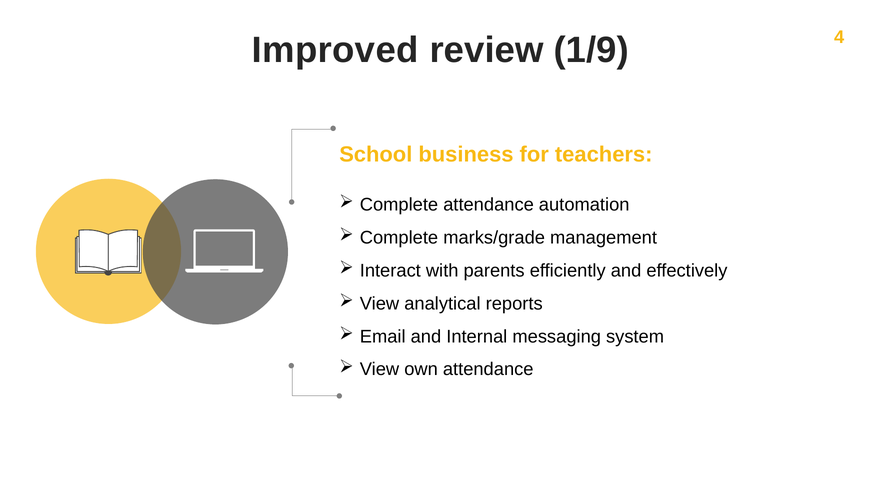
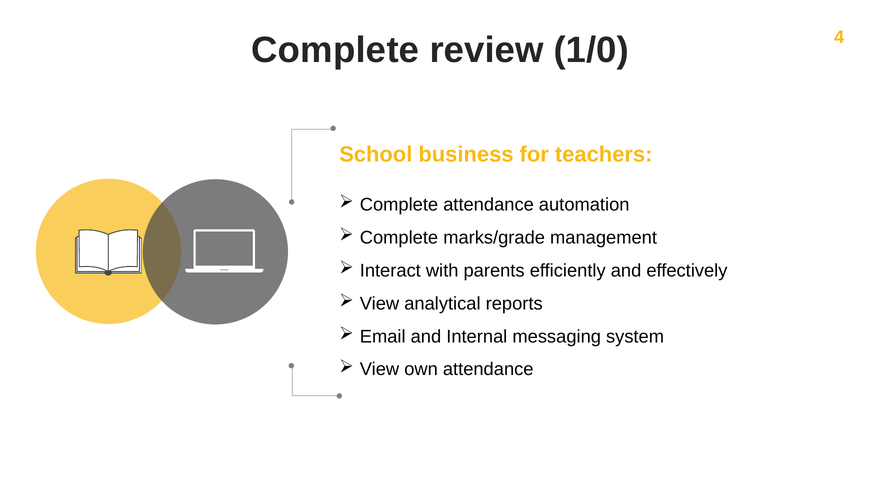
Improved at (335, 50): Improved -> Complete
1/9: 1/9 -> 1/0
